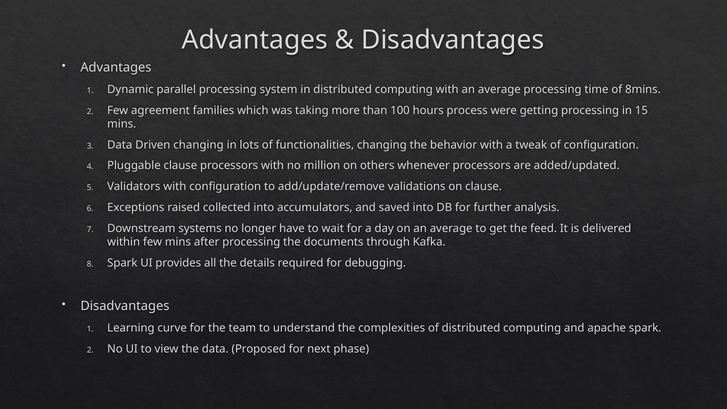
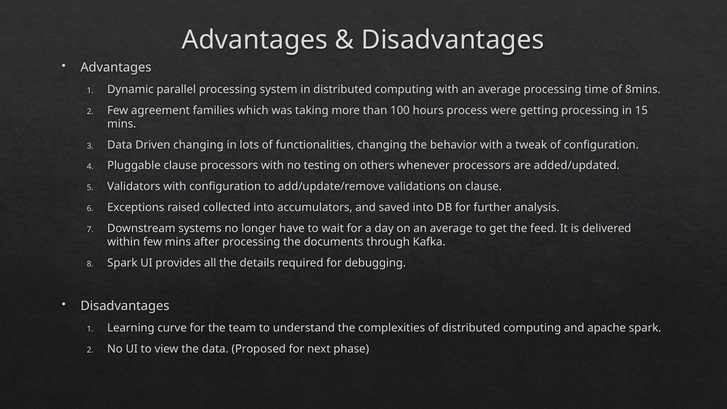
million: million -> testing
